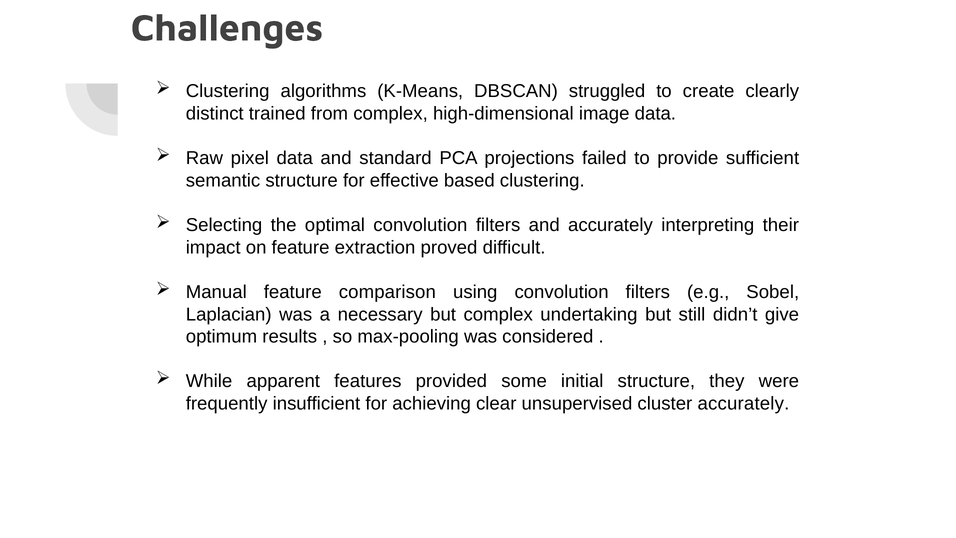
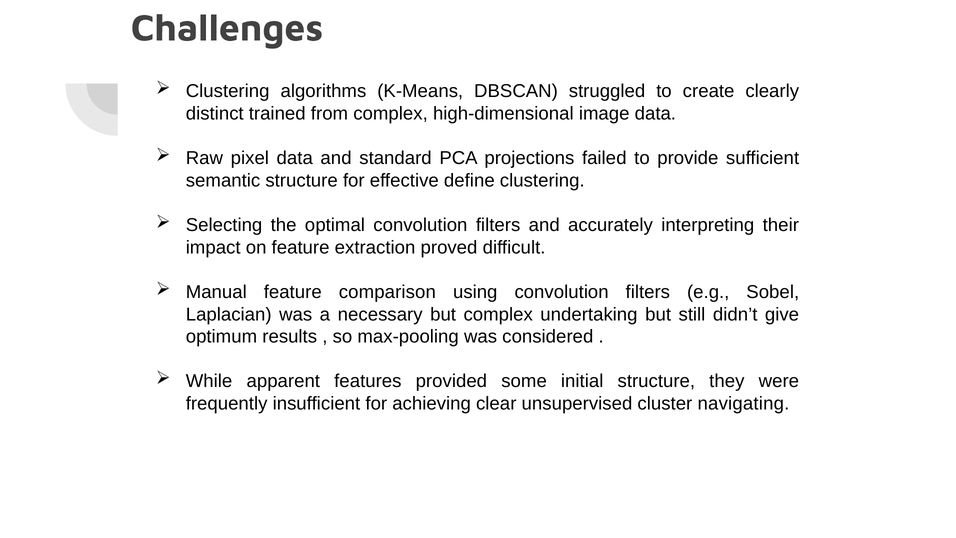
based: based -> define
cluster accurately: accurately -> navigating
